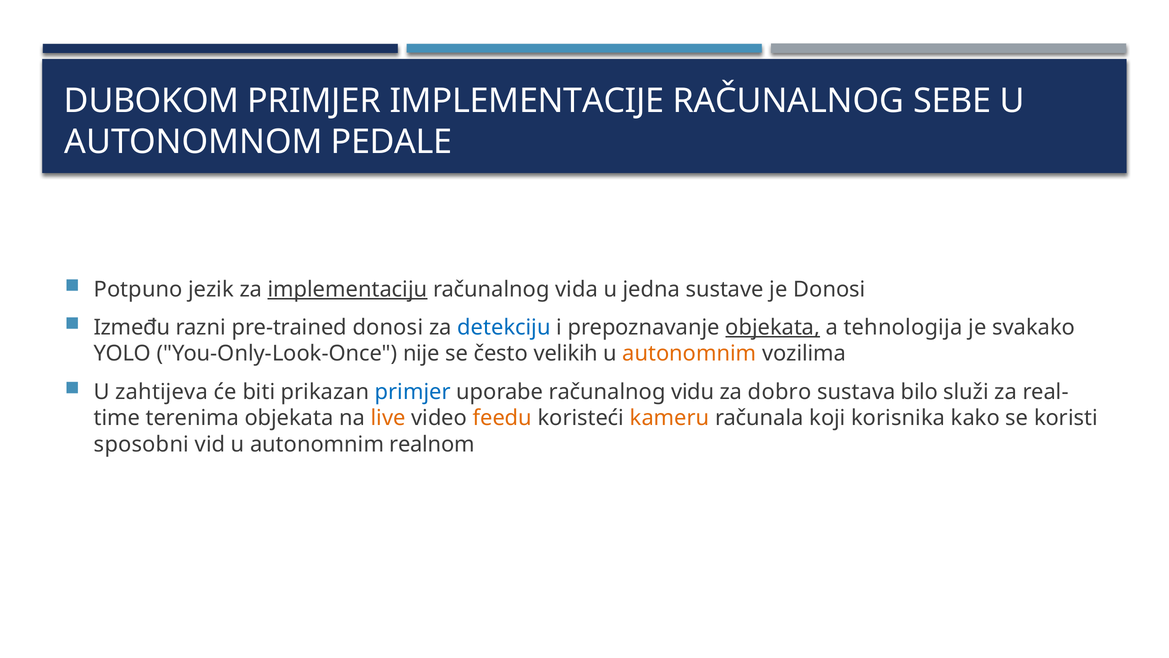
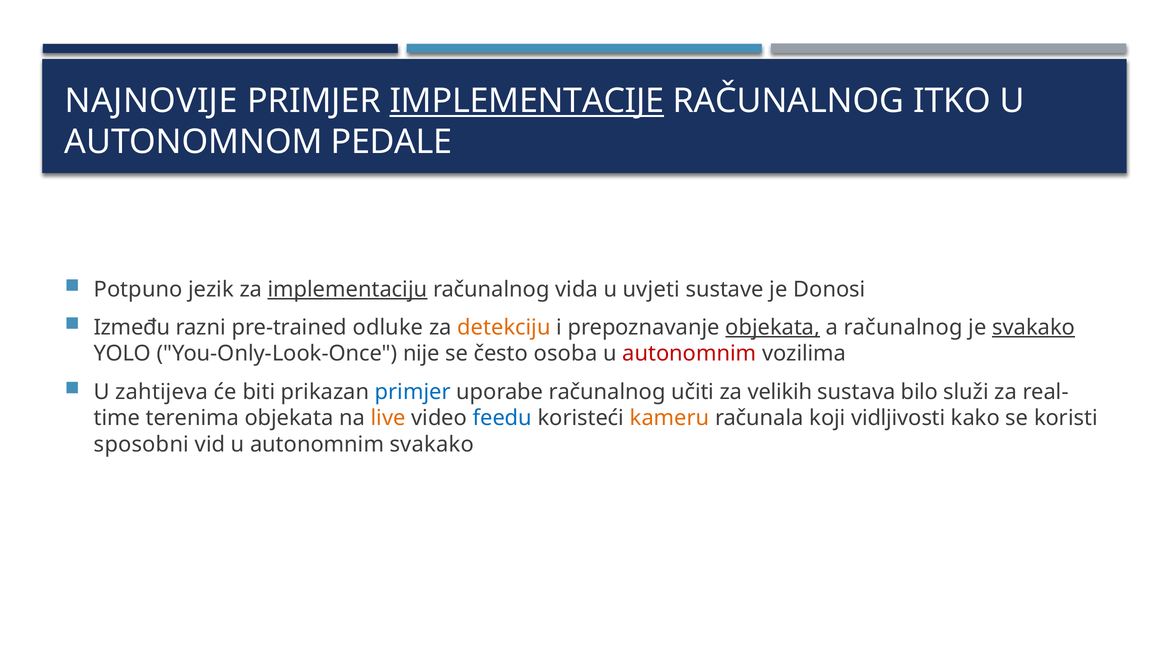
DUBOKOM: DUBOKOM -> NAJNOVIJE
IMPLEMENTACIJE underline: none -> present
SEBE: SEBE -> ITKO
jedna: jedna -> uvjeti
pre-trained donosi: donosi -> odluke
detekciju colour: blue -> orange
a tehnologija: tehnologija -> računalnog
svakako at (1034, 327) underline: none -> present
velikih: velikih -> osoba
autonomnim at (689, 354) colour: orange -> red
vidu: vidu -> učiti
dobro: dobro -> velikih
feedu colour: orange -> blue
korisnika: korisnika -> vidljivosti
autonomnim realnom: realnom -> svakako
